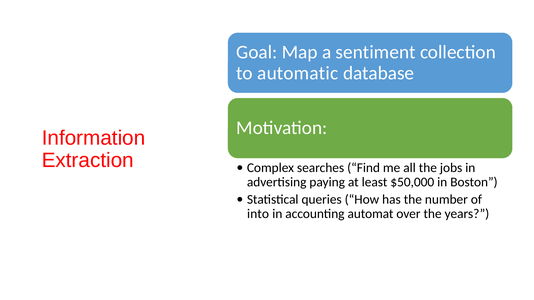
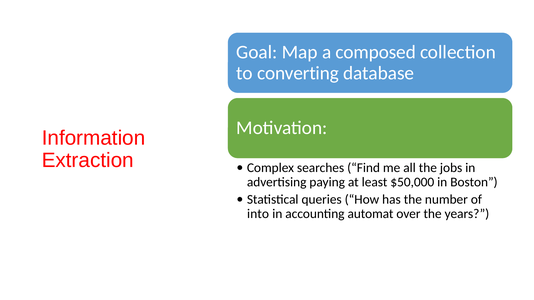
sentiment: sentiment -> composed
automatic: automatic -> converting
